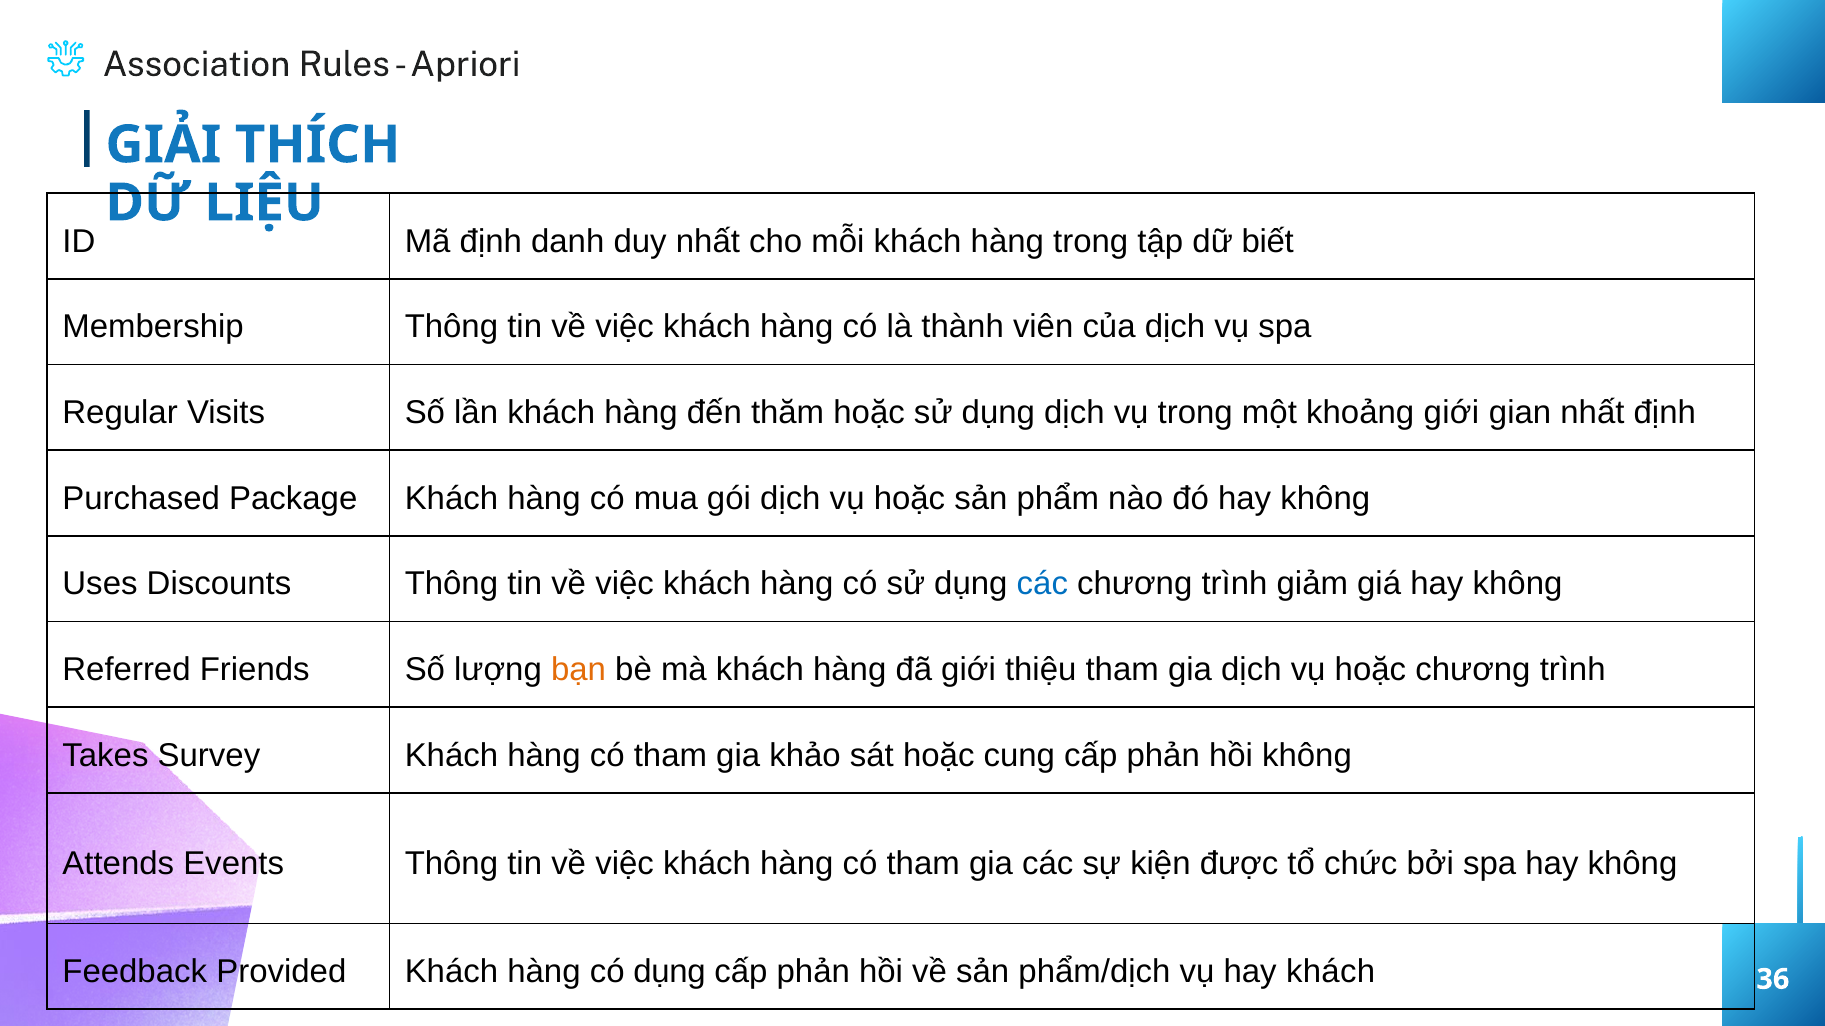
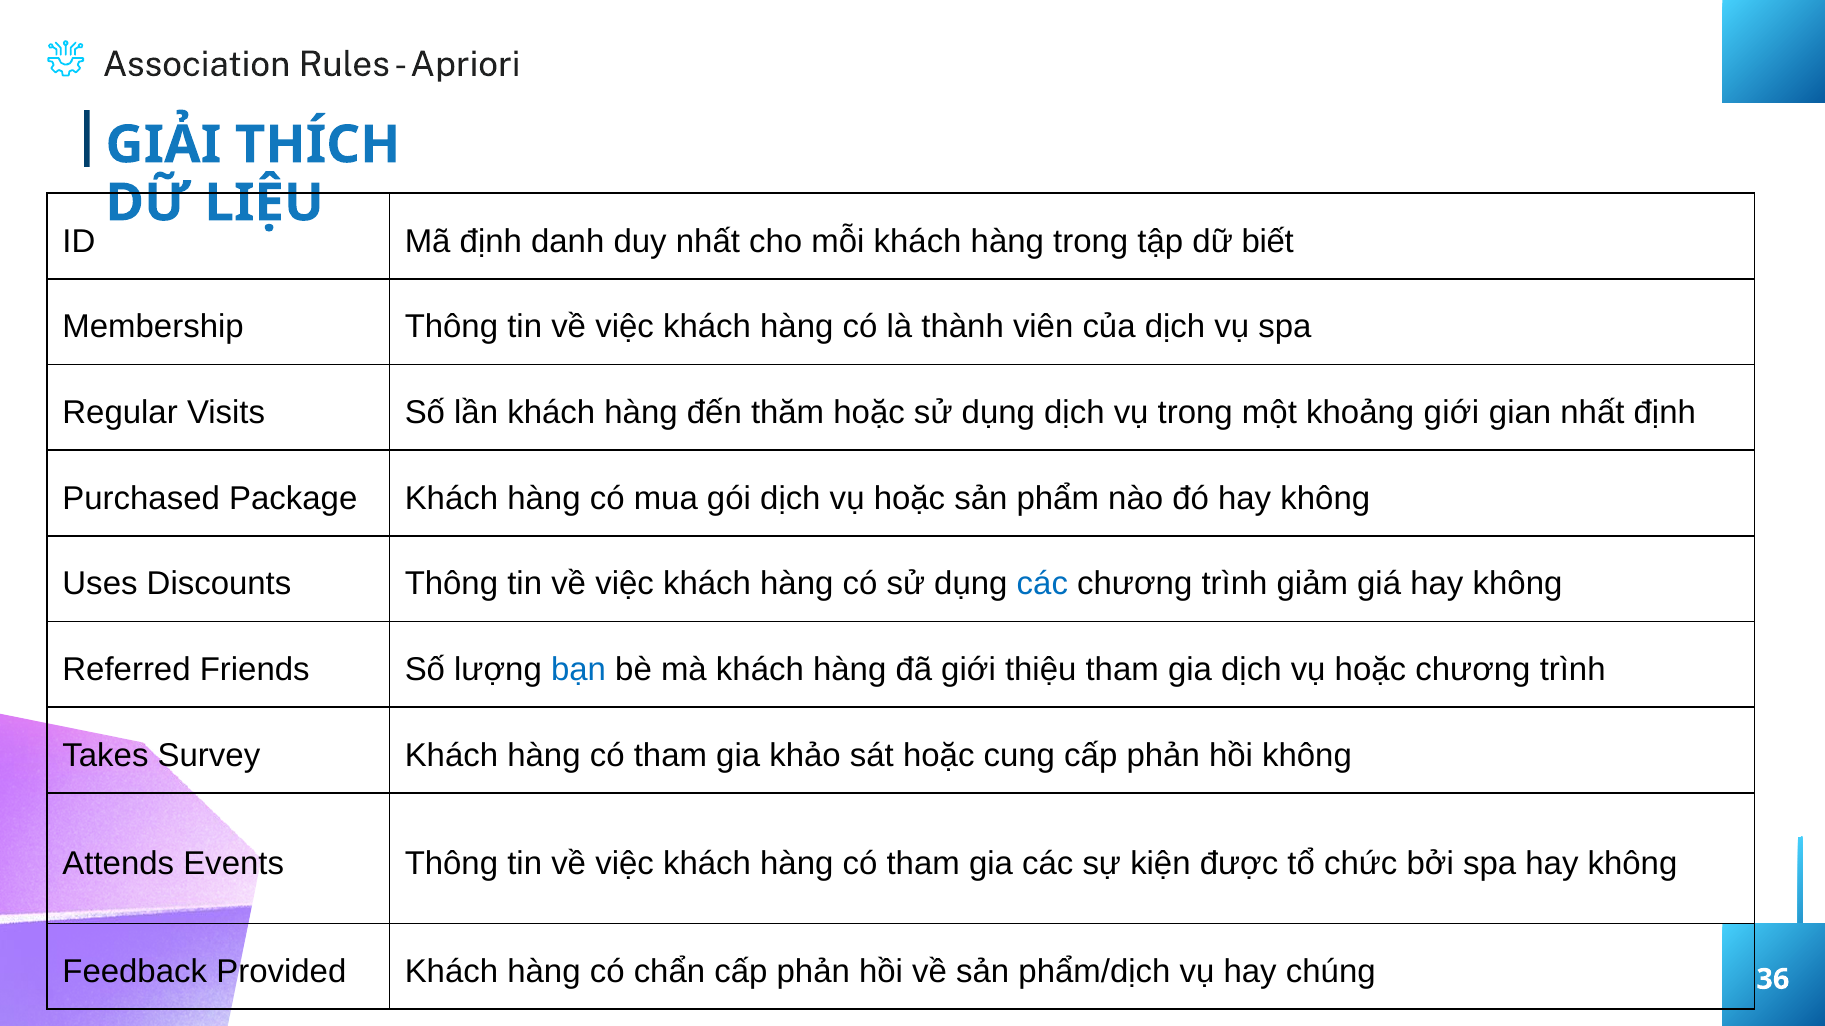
bạn colour: orange -> blue
có dụng: dụng -> chẩn
hay khách: khách -> chúng
